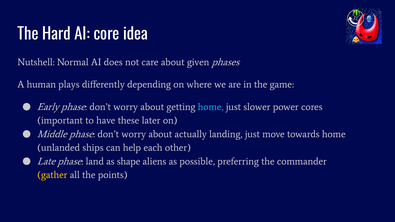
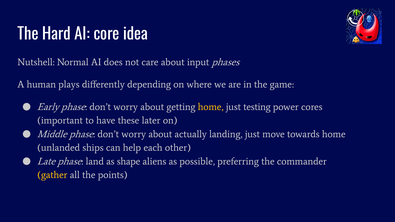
given: given -> input
home at (211, 107) colour: light blue -> yellow
slower: slower -> testing
